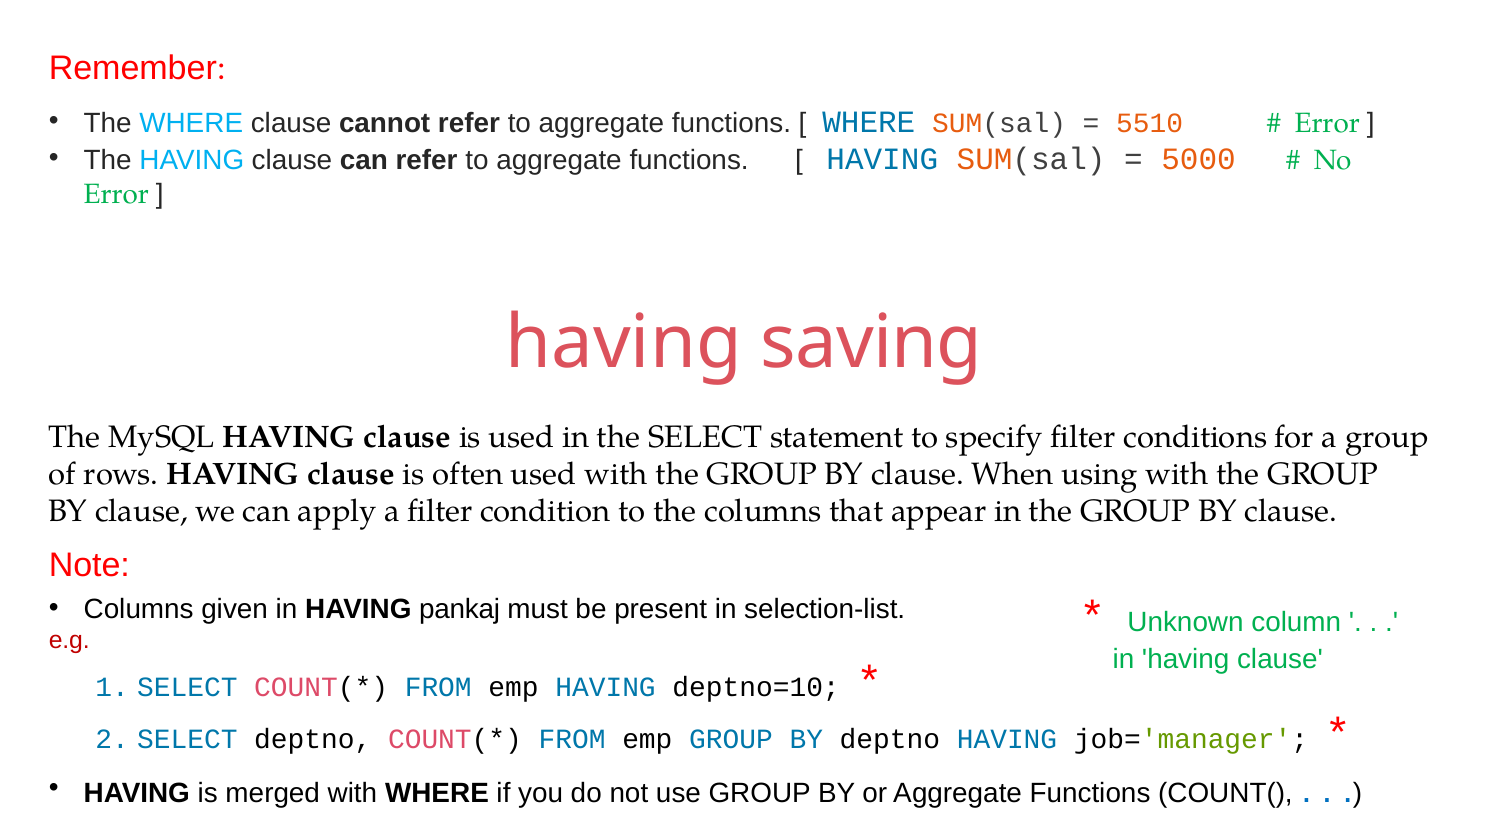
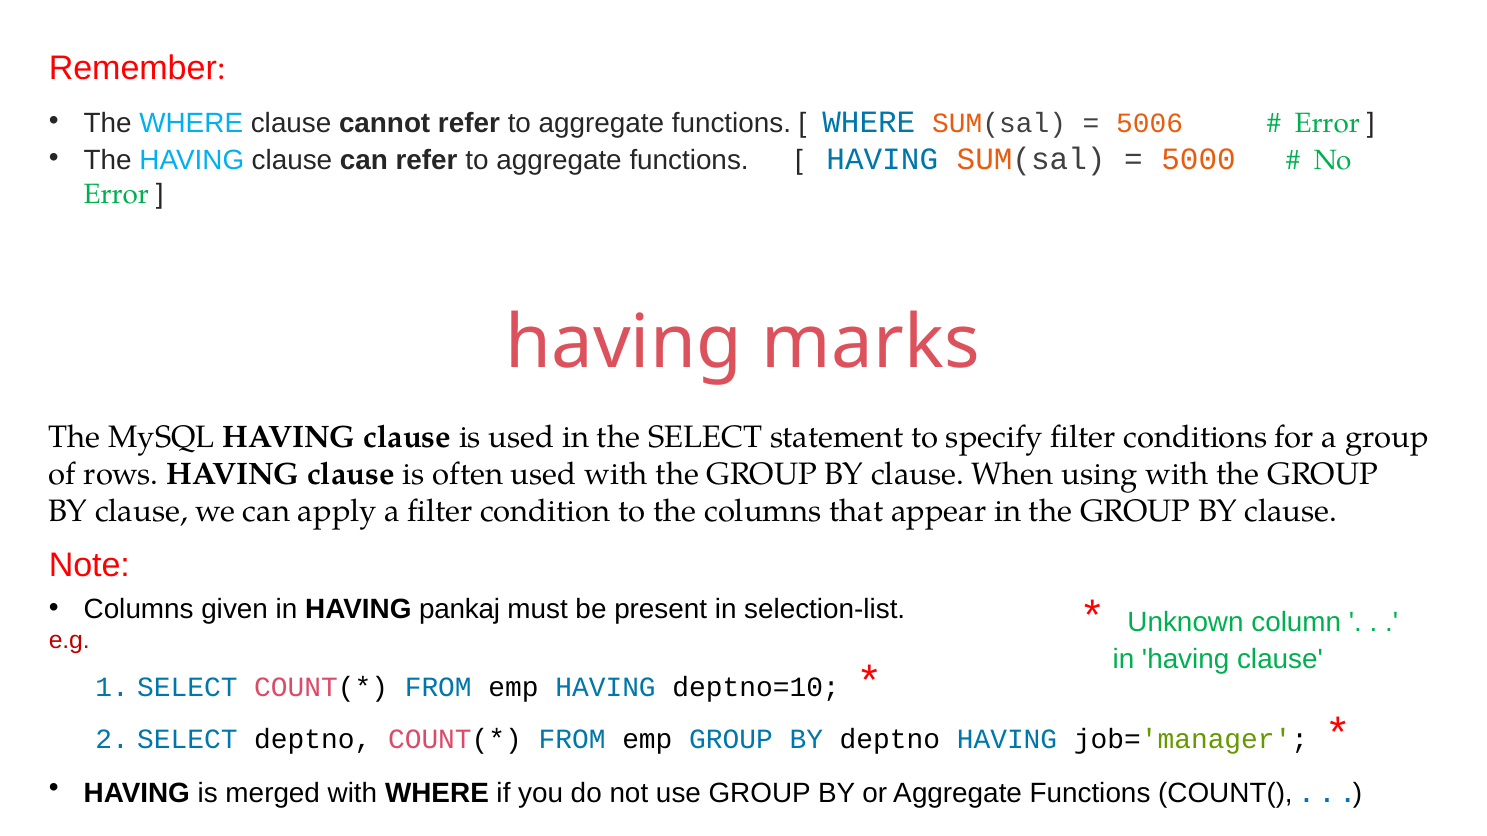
5510: 5510 -> 5006
saving: saving -> marks
